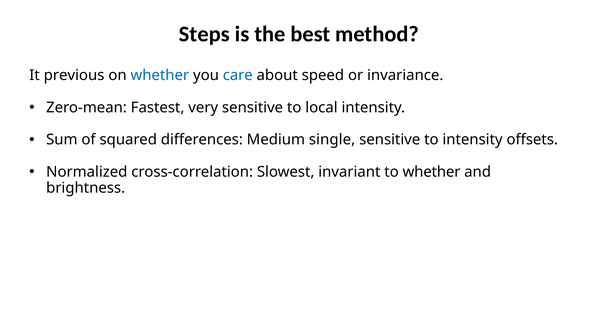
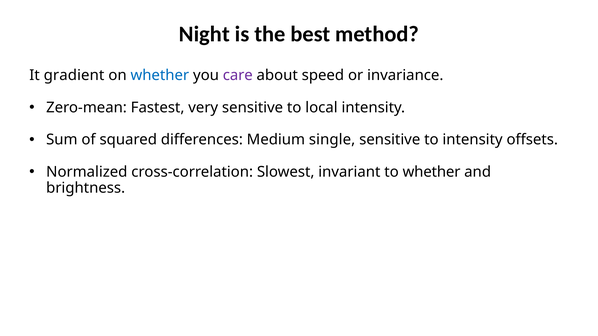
Steps: Steps -> Night
previous: previous -> gradient
care colour: blue -> purple
